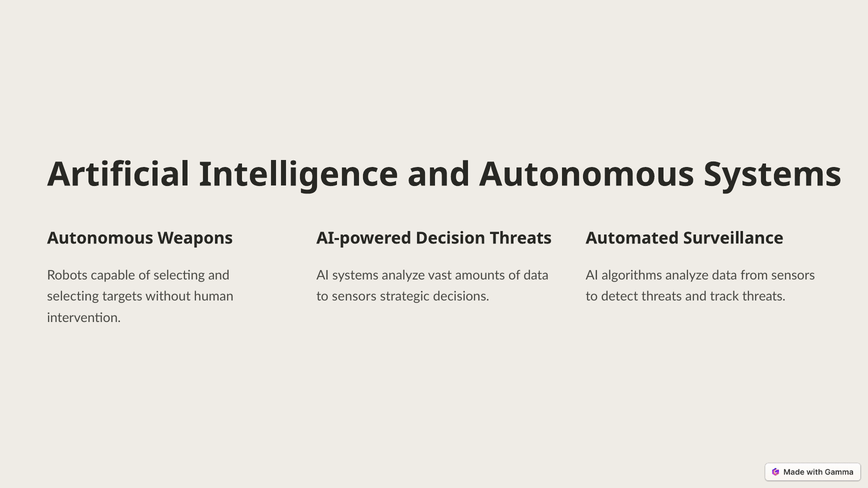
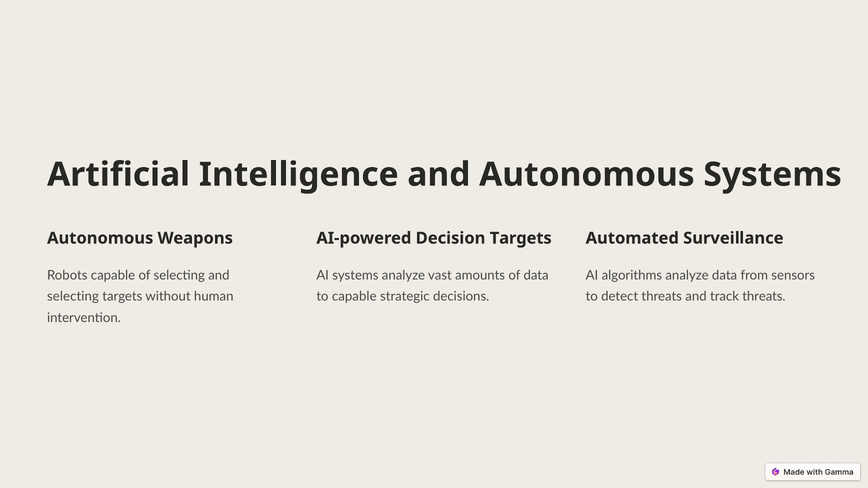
Decision Threats: Threats -> Targets
to sensors: sensors -> capable
